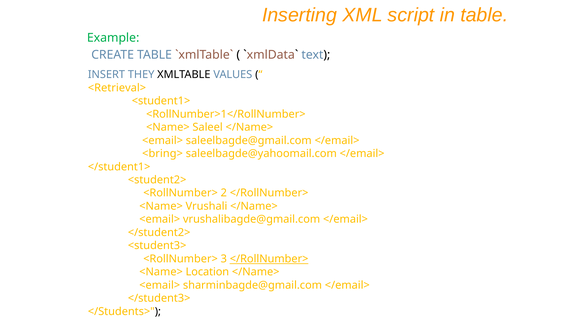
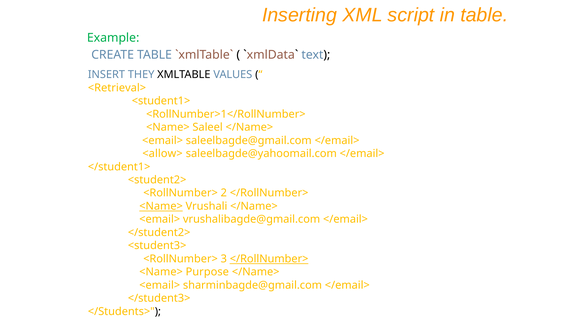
<bring>: <bring> -> <allow>
<Name> at (161, 207) underline: none -> present
Location: Location -> Purpose
